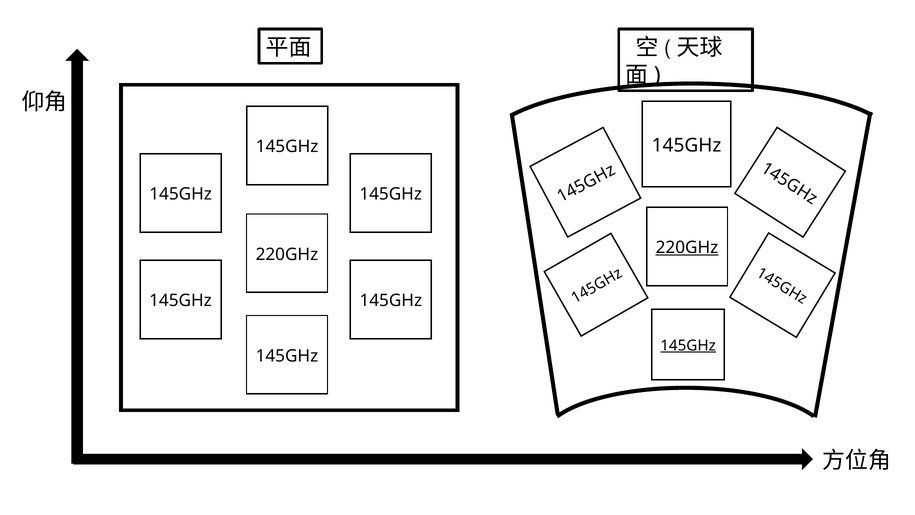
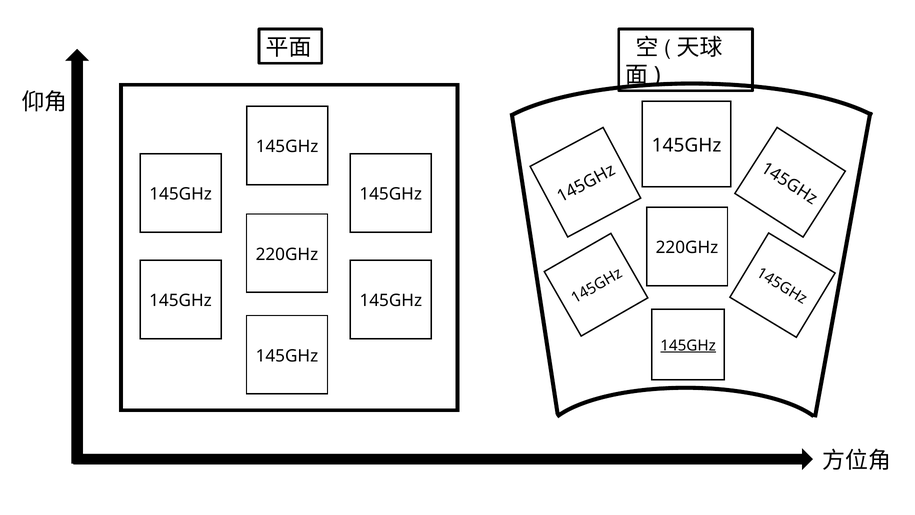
220GHz at (687, 248) underline: present -> none
